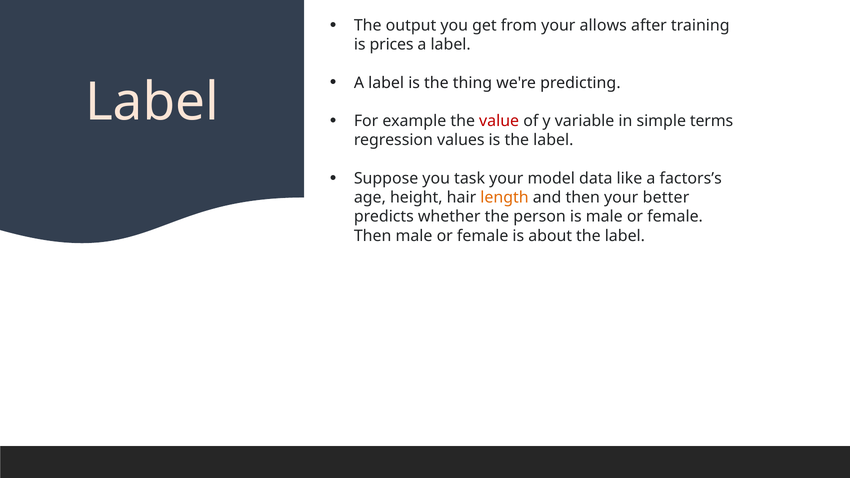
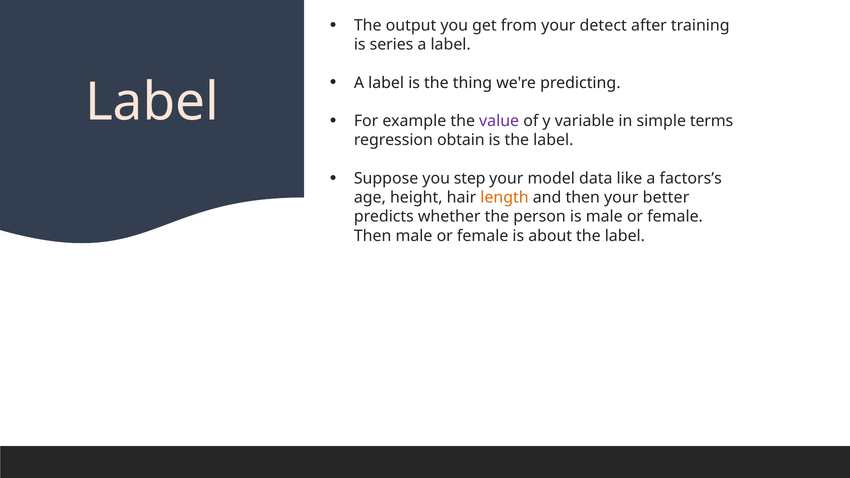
allows: allows -> detect
prices: prices -> series
value colour: red -> purple
values: values -> obtain
task: task -> step
